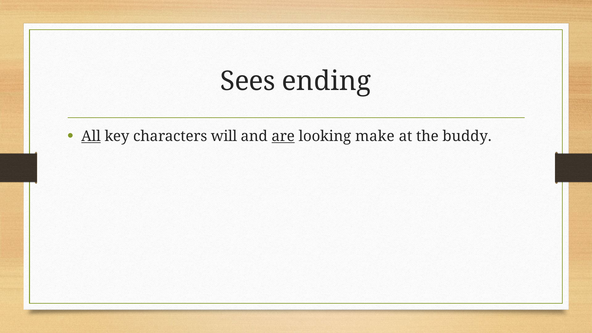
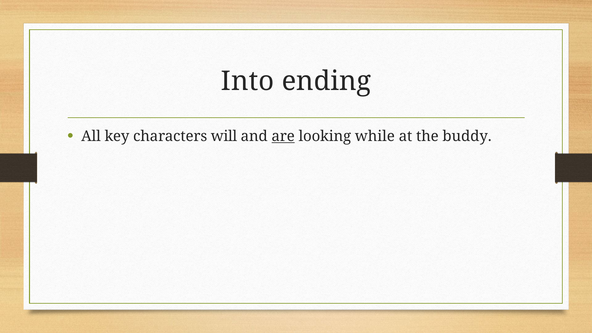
Sees: Sees -> Into
All underline: present -> none
make: make -> while
